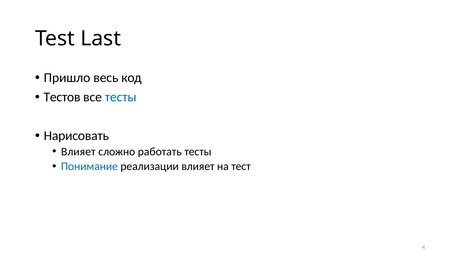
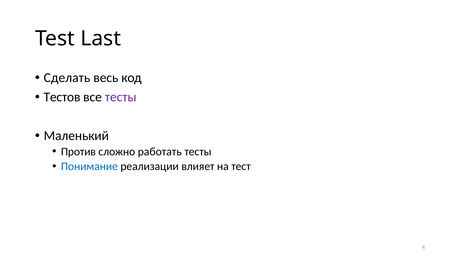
Пришло: Пришло -> Сделать
тесты at (121, 97) colour: blue -> purple
Нарисовать: Нарисовать -> Маленький
Влияет at (78, 151): Влияет -> Против
